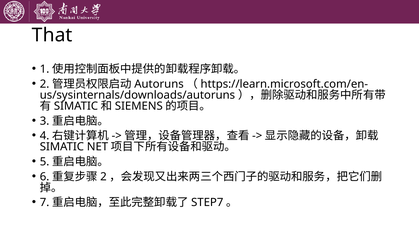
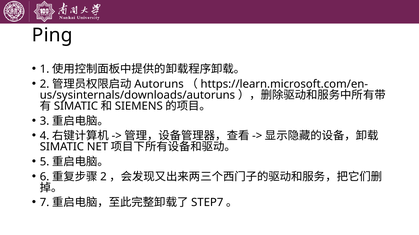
That: That -> Ping
